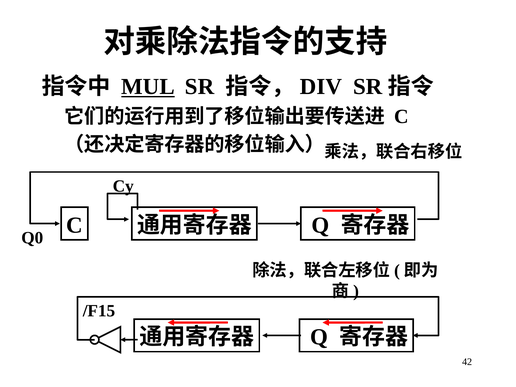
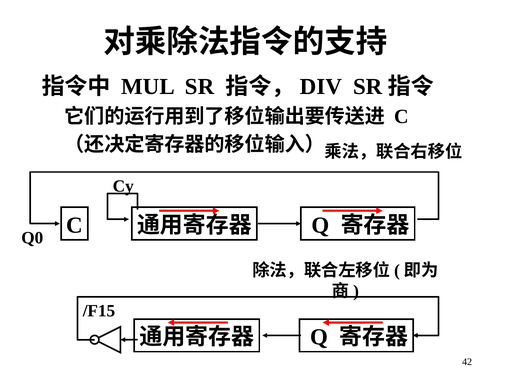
MUL underline: present -> none
